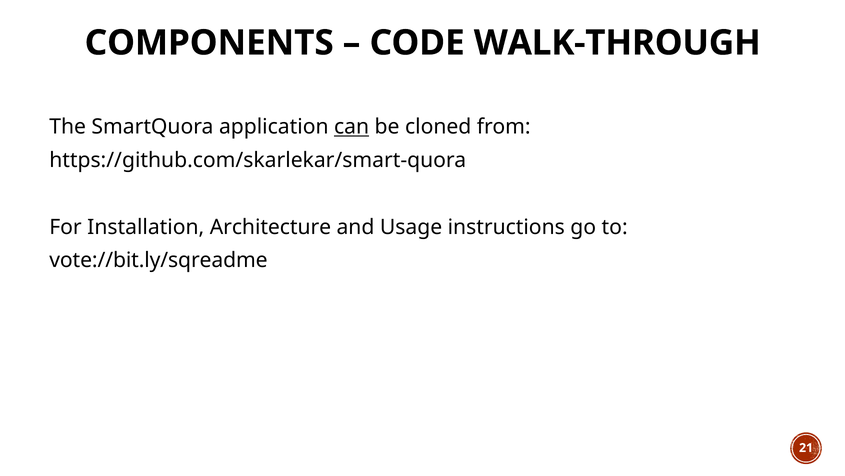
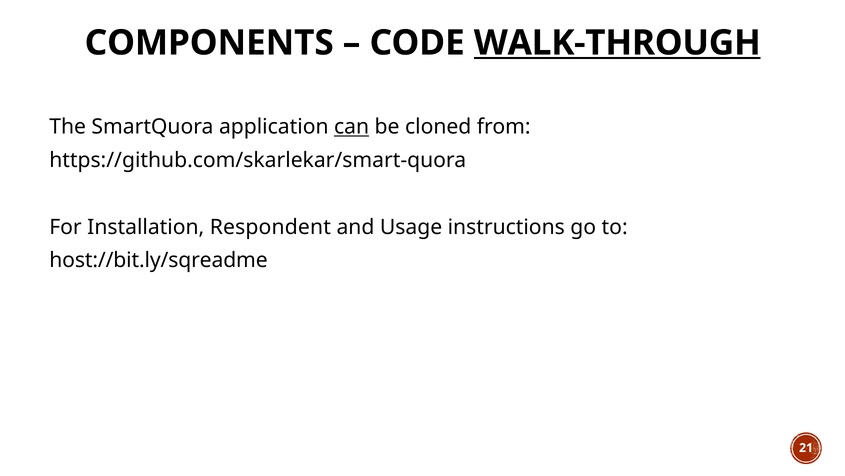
WALK-THROUGH underline: none -> present
Architecture: Architecture -> Respondent
vote://bit.ly/sqreadme: vote://bit.ly/sqreadme -> host://bit.ly/sqreadme
